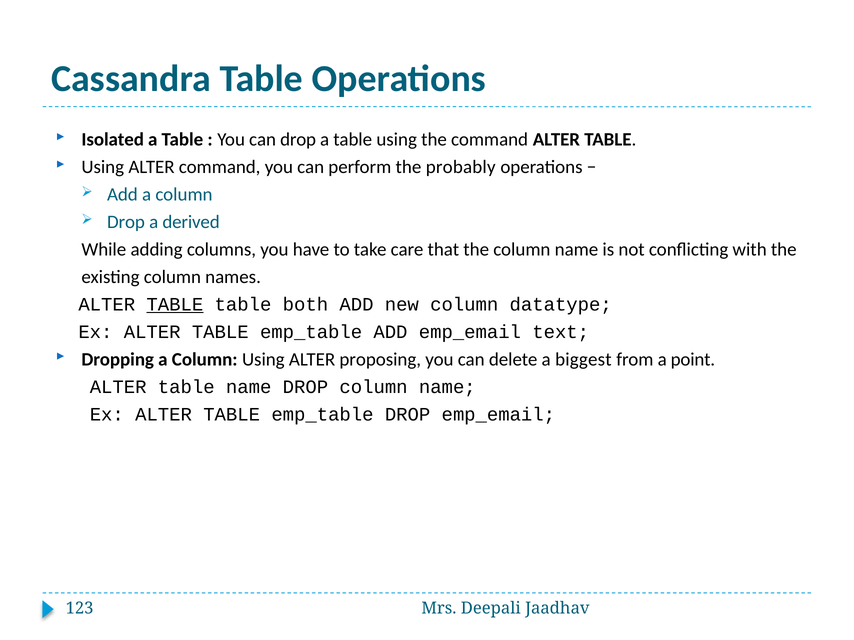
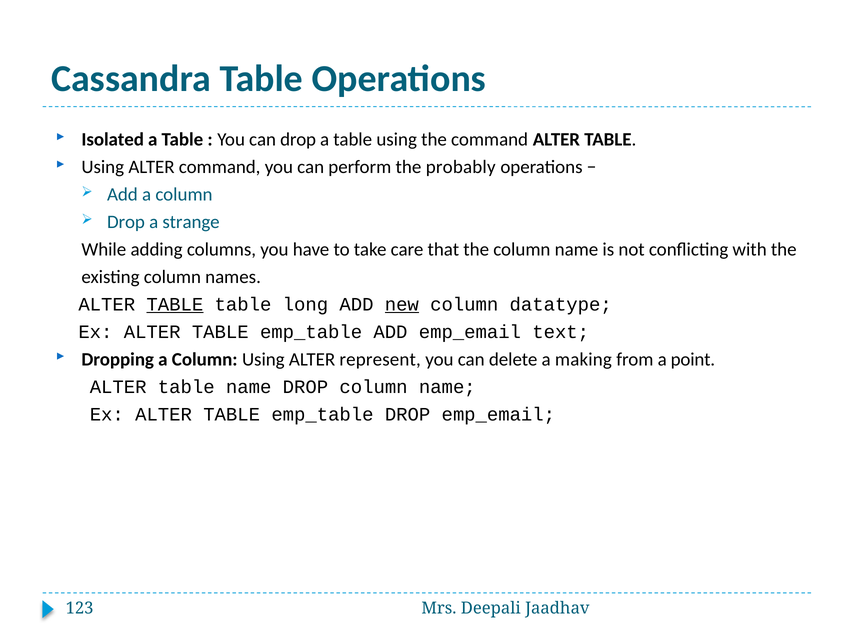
derived: derived -> strange
both: both -> long
new underline: none -> present
proposing: proposing -> represent
biggest: biggest -> making
